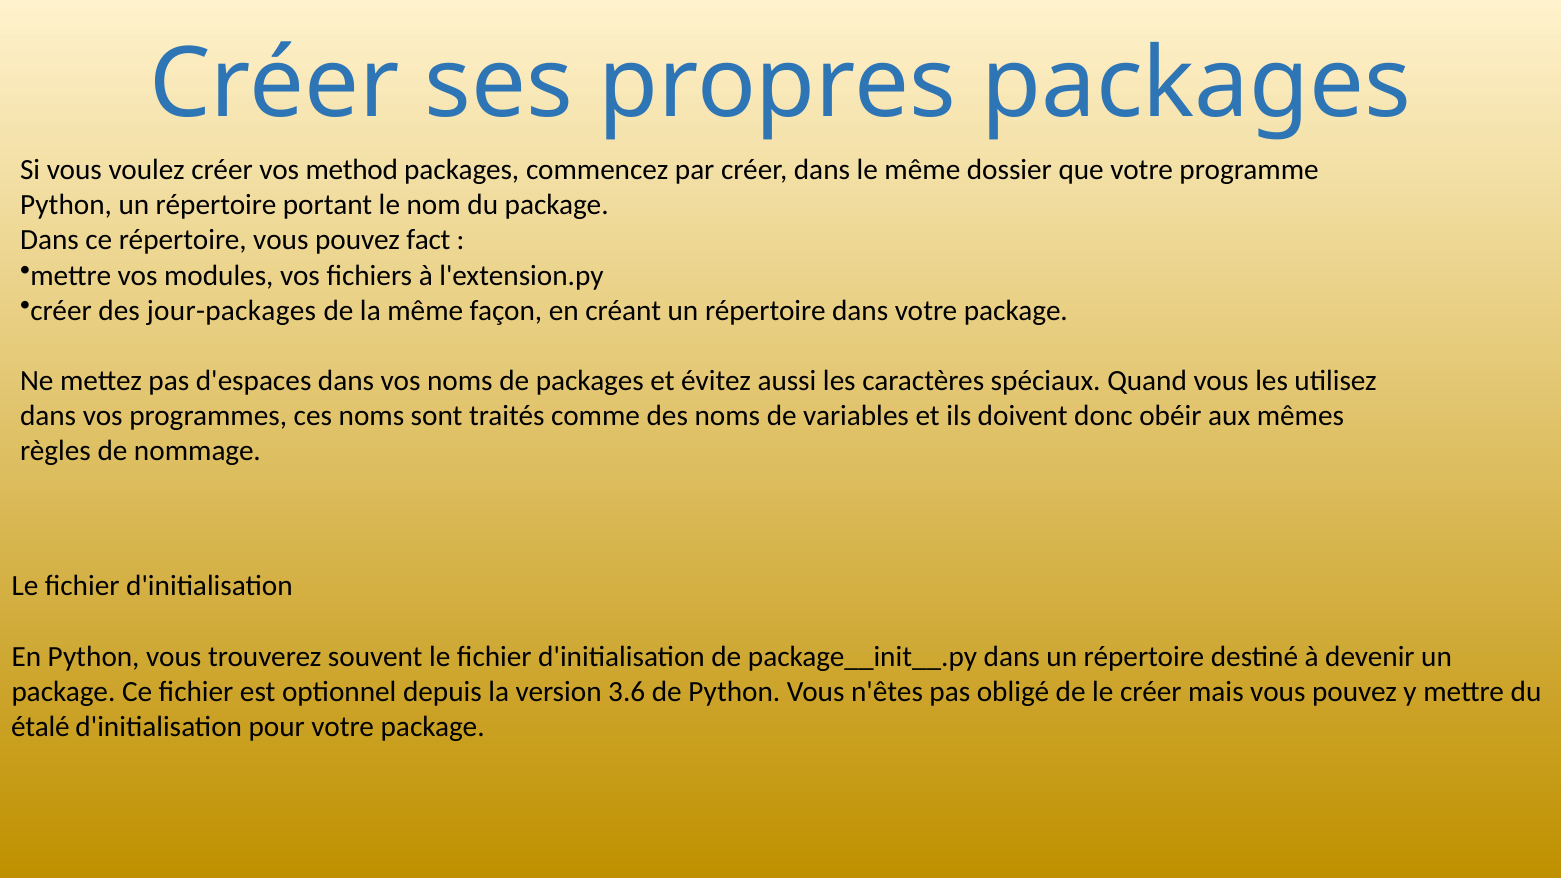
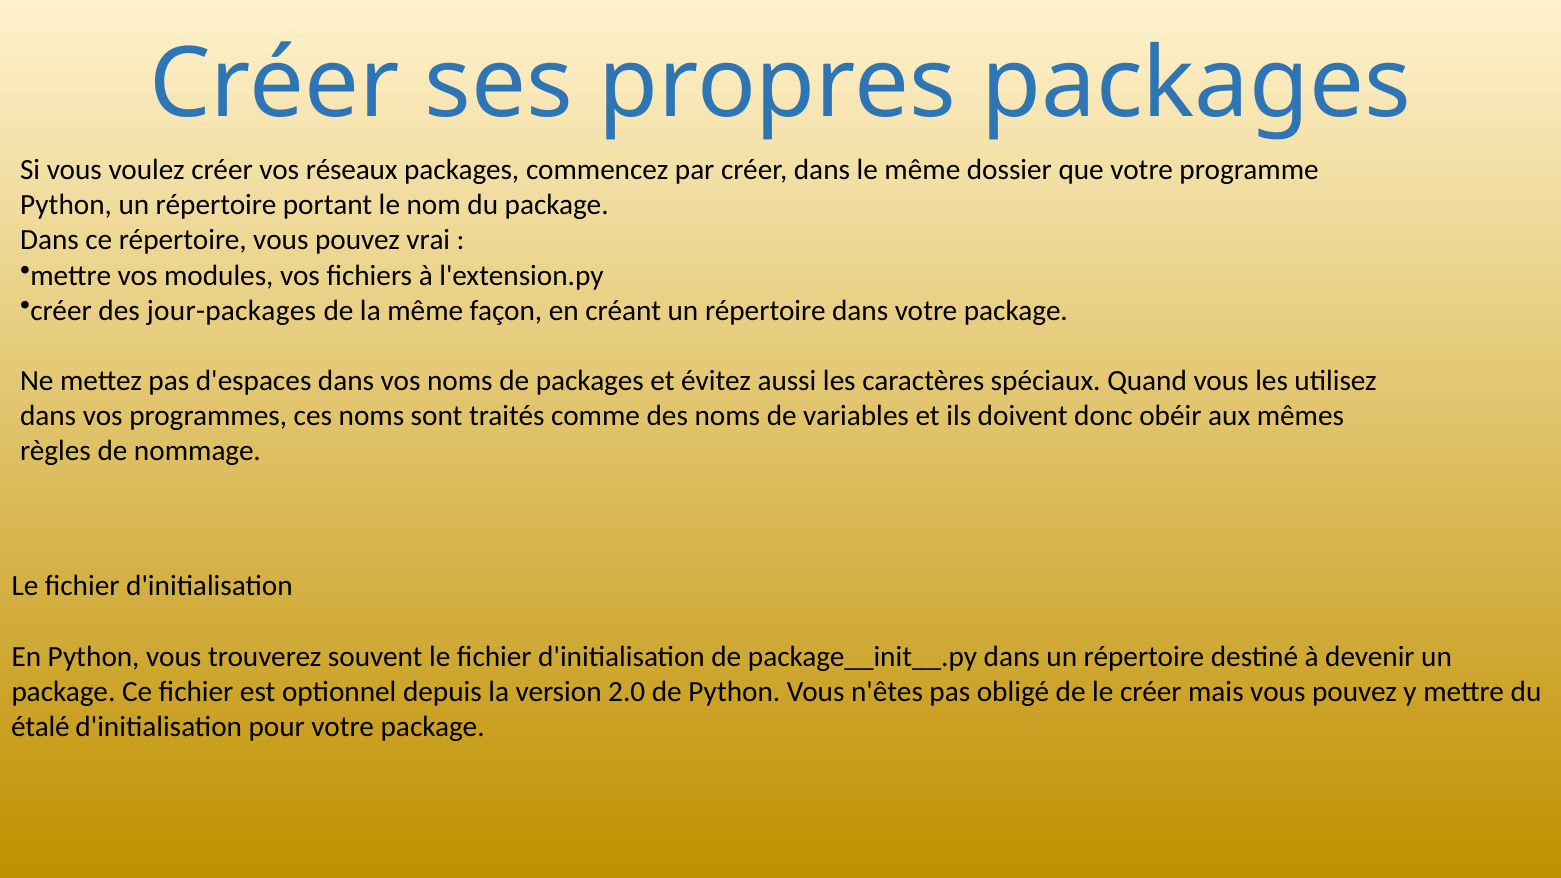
method: method -> réseaux
fact: fact -> vrai
3.6: 3.6 -> 2.0
